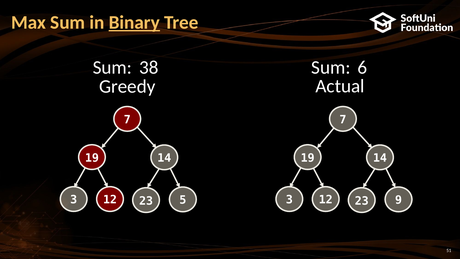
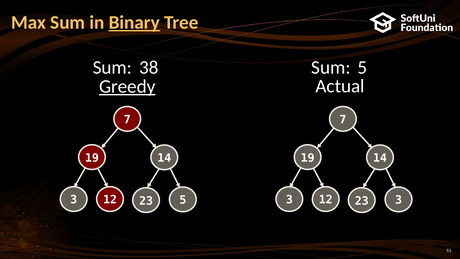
Sum 6: 6 -> 5
Greedy underline: none -> present
23 9: 9 -> 3
